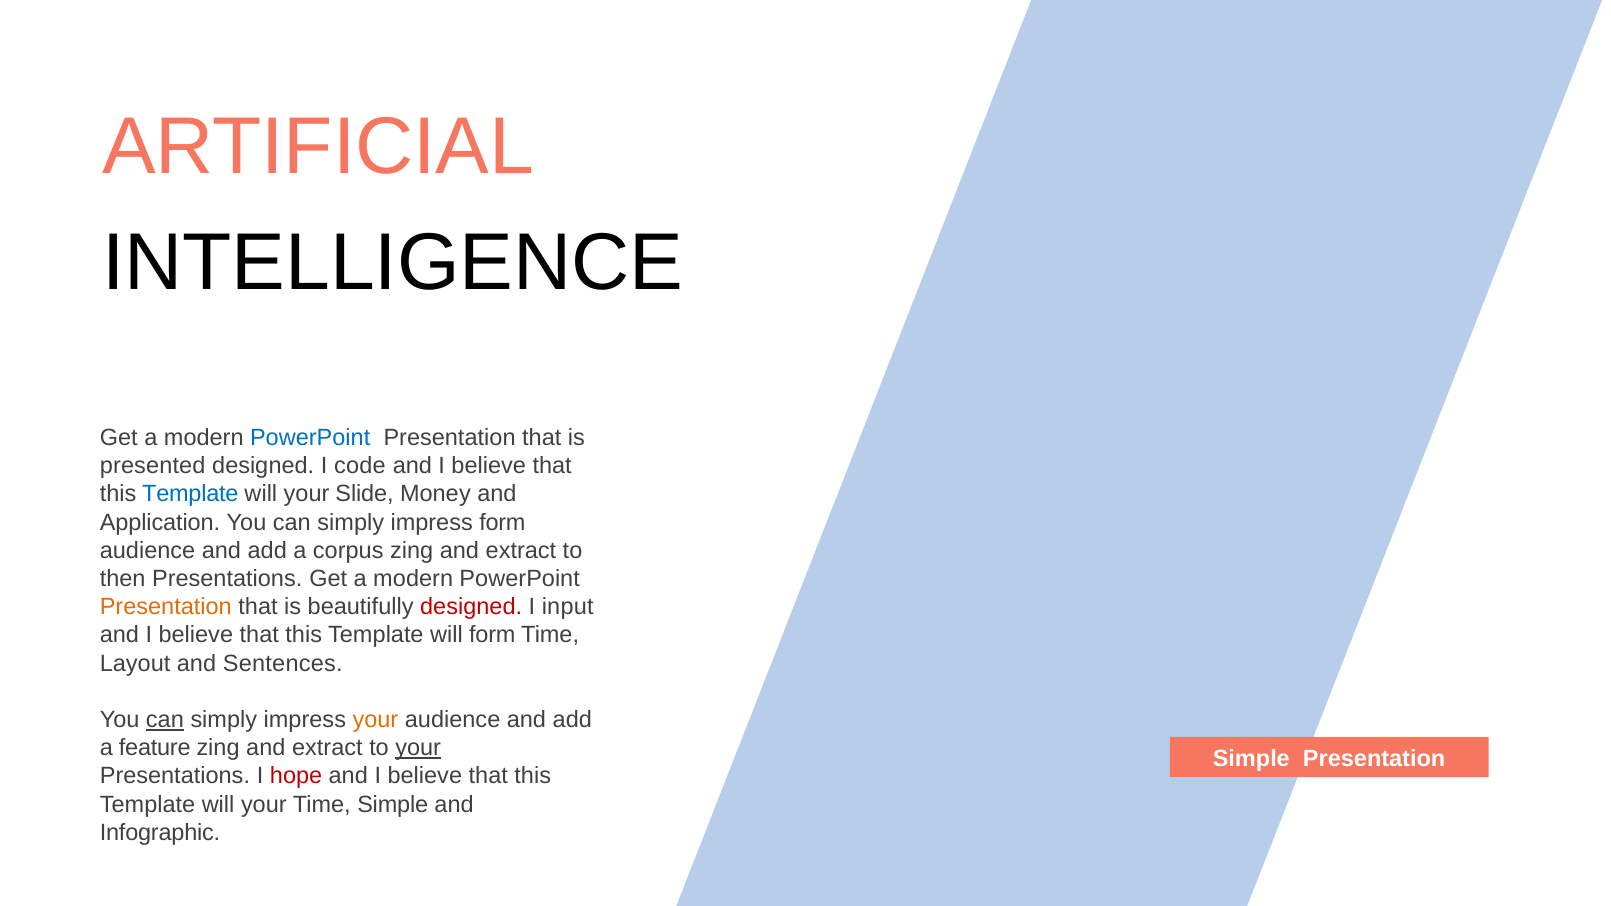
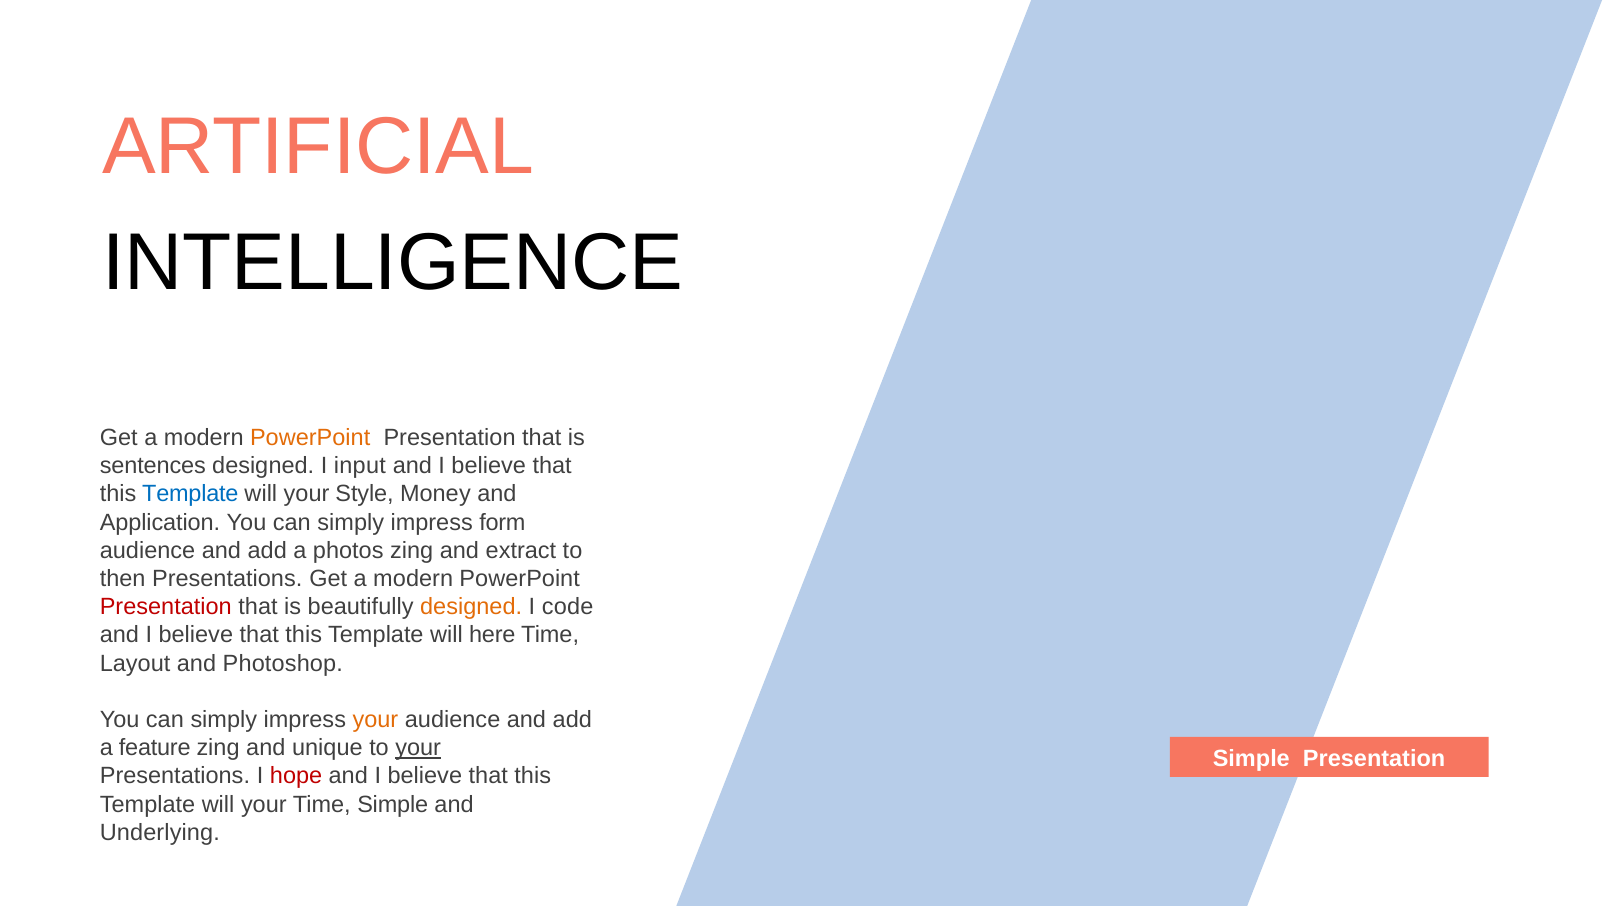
PowerPoint at (310, 438) colour: blue -> orange
presented: presented -> sentences
code: code -> input
Slide: Slide -> Style
corpus: corpus -> photos
Presentation at (166, 607) colour: orange -> red
designed at (471, 607) colour: red -> orange
input: input -> code
will form: form -> here
Sentences: Sentences -> Photoshop
can at (165, 720) underline: present -> none
extract at (327, 748): extract -> unique
Infographic: Infographic -> Underlying
